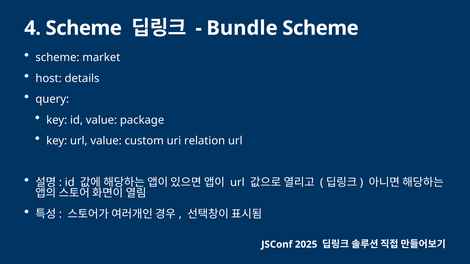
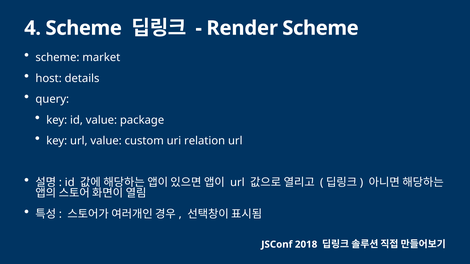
Bundle: Bundle -> Render
2025: 2025 -> 2018
